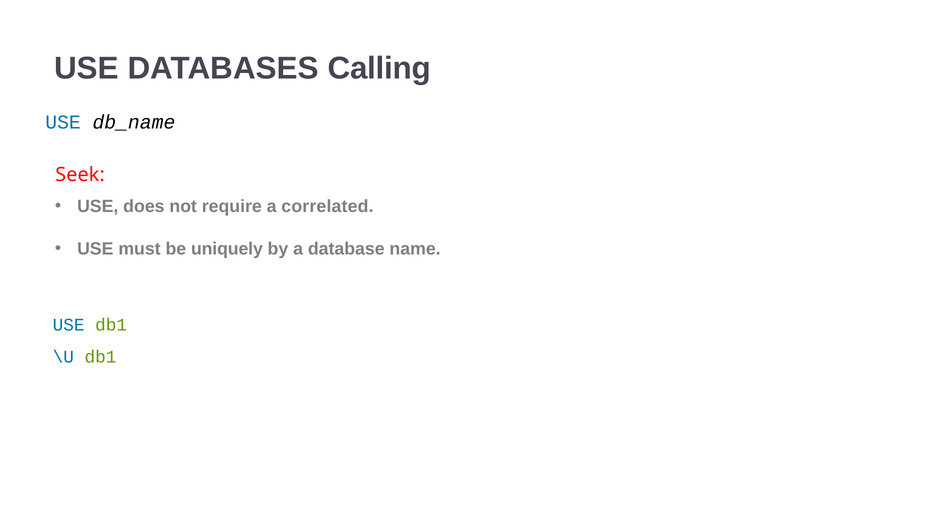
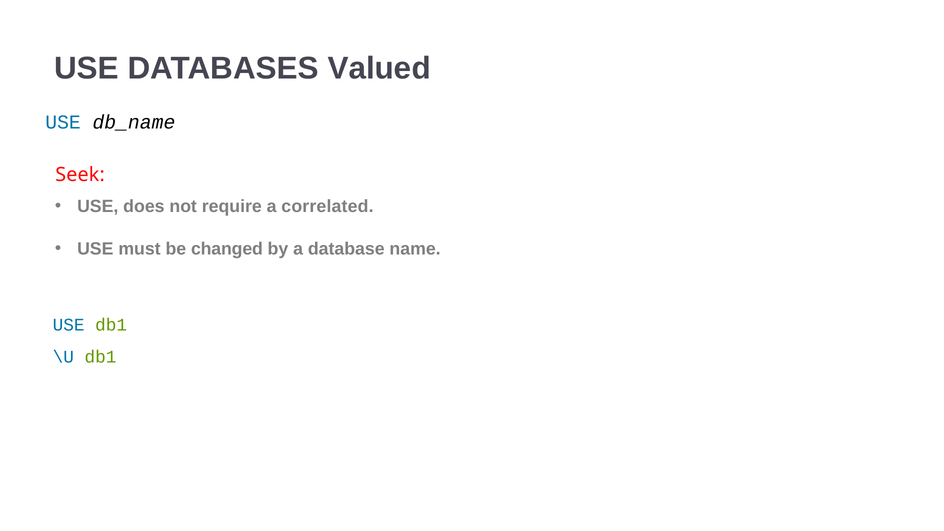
Calling: Calling -> Valued
uniquely: uniquely -> changed
